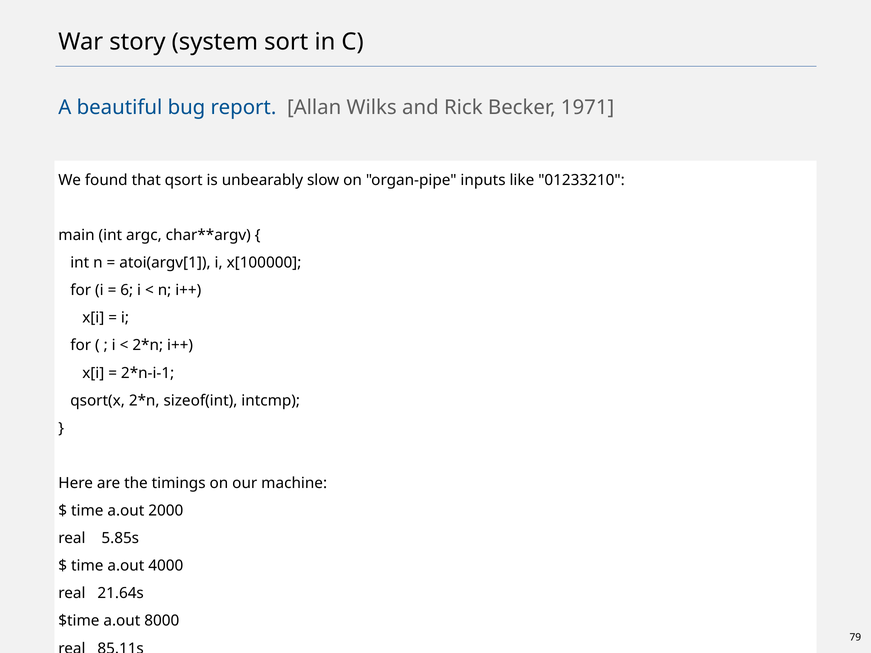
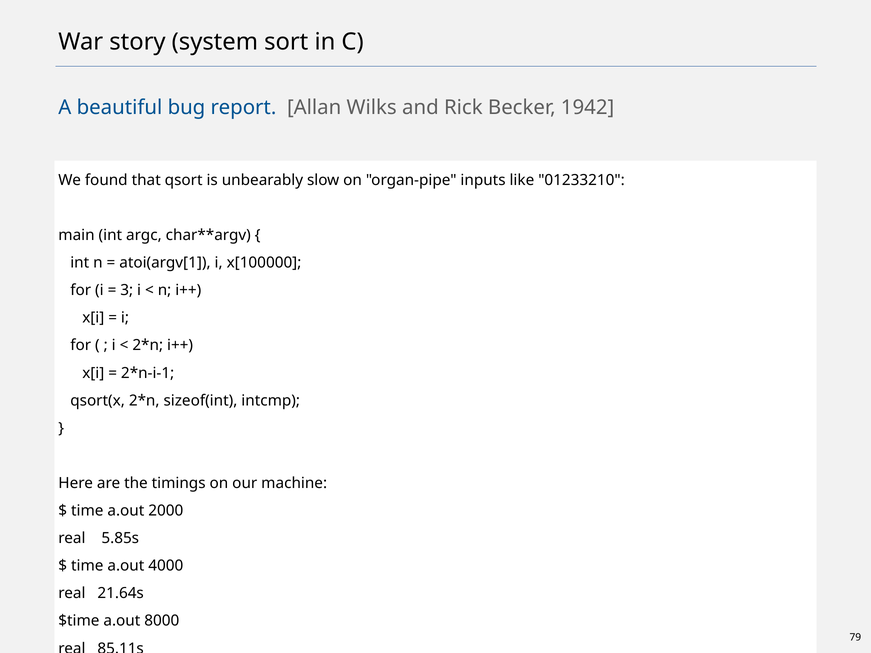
1971: 1971 -> 1942
6: 6 -> 3
